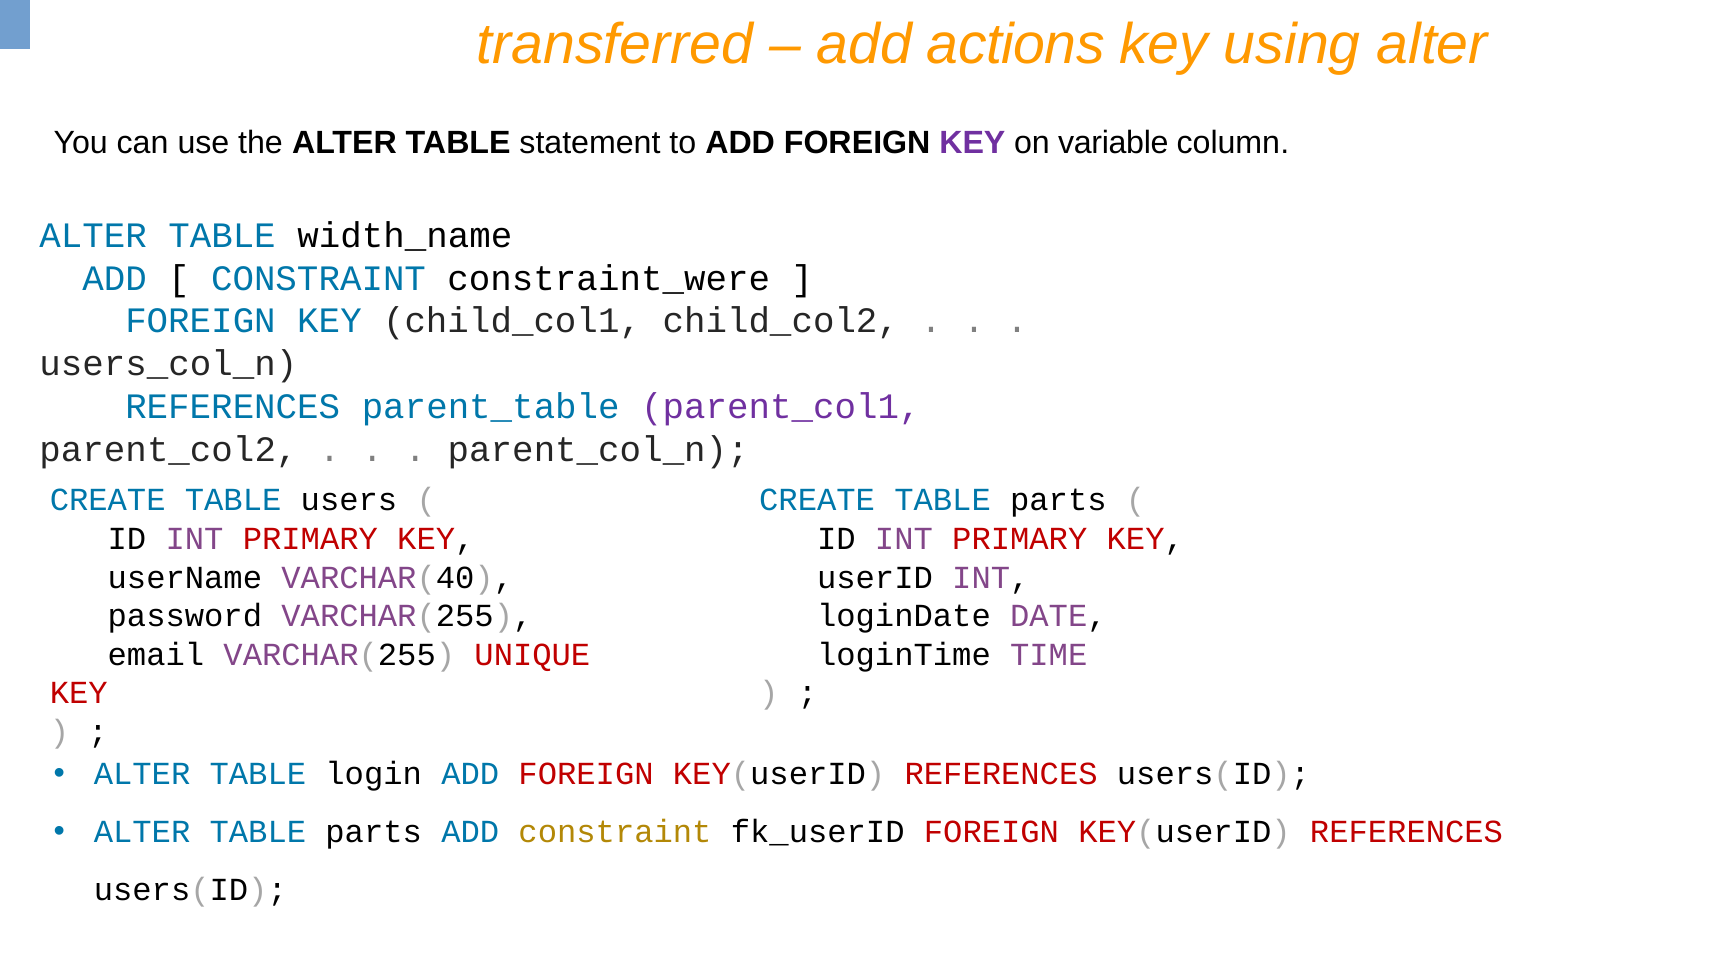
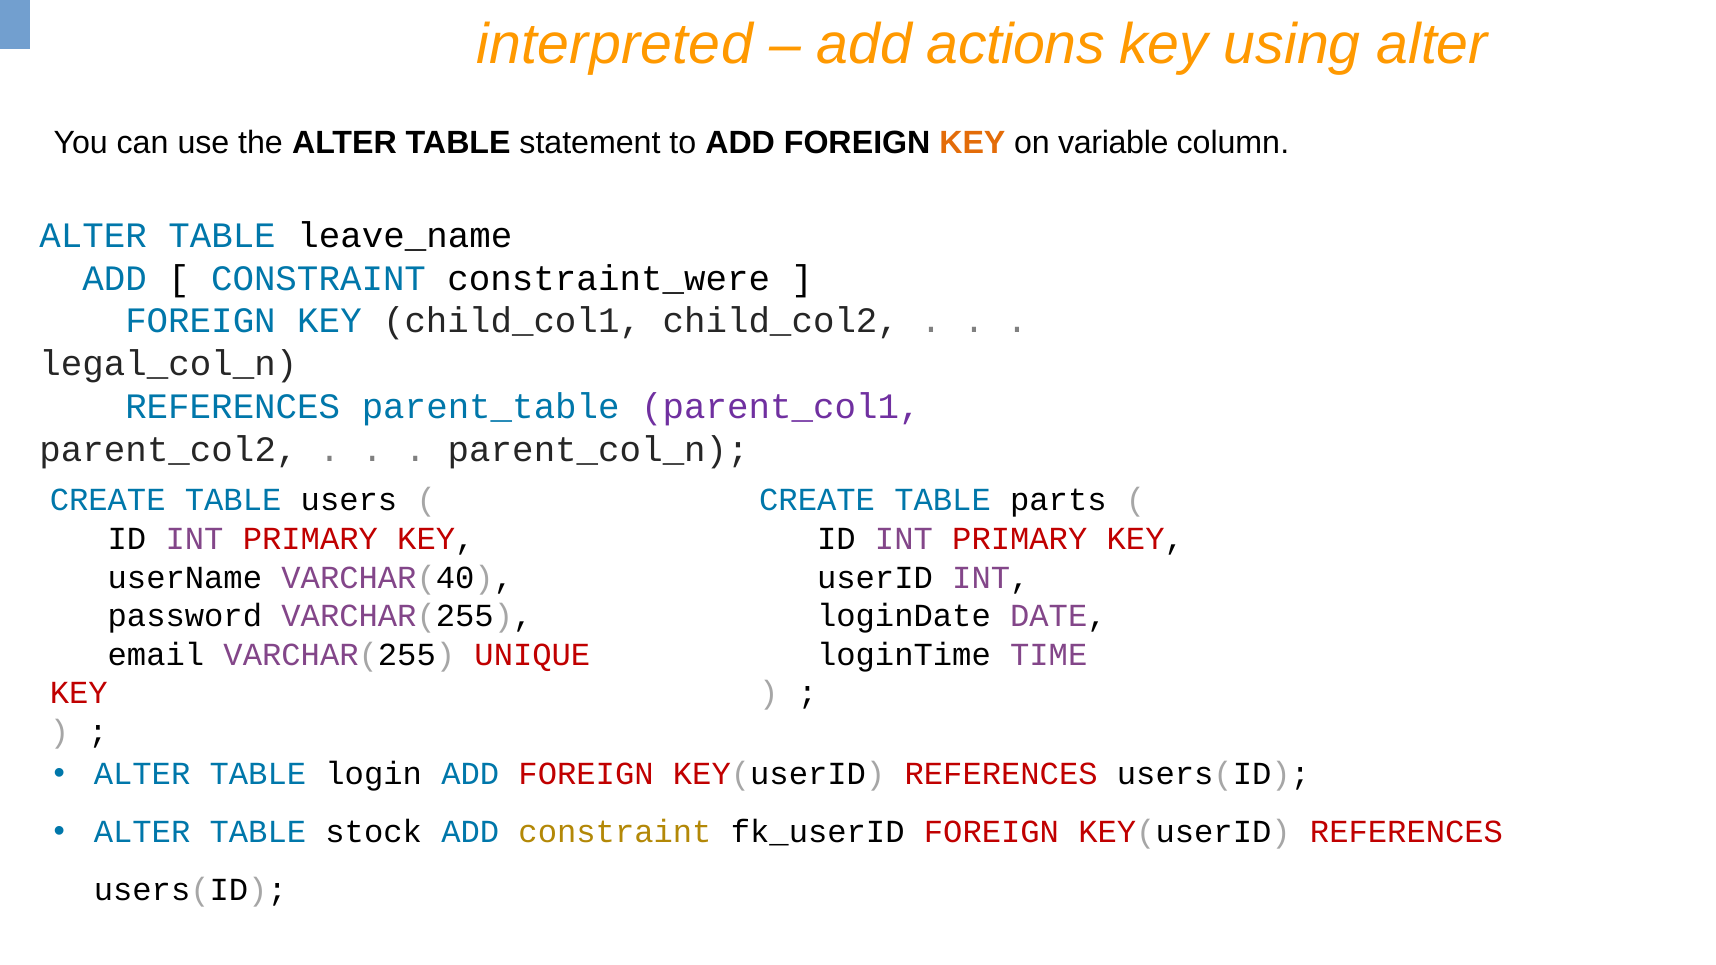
transferred: transferred -> interpreted
KEY at (972, 143) colour: purple -> orange
width_name: width_name -> leave_name
users_col_n: users_col_n -> legal_col_n
ALTER TABLE parts: parts -> stock
